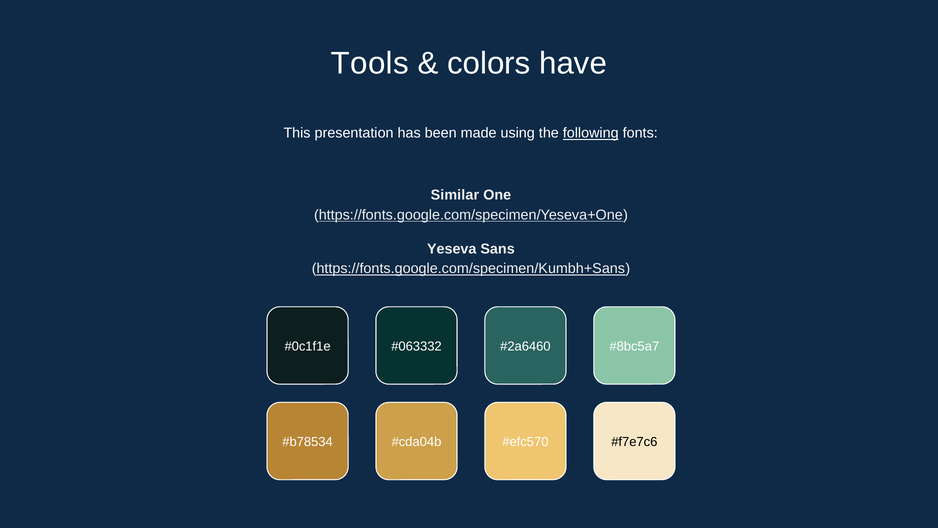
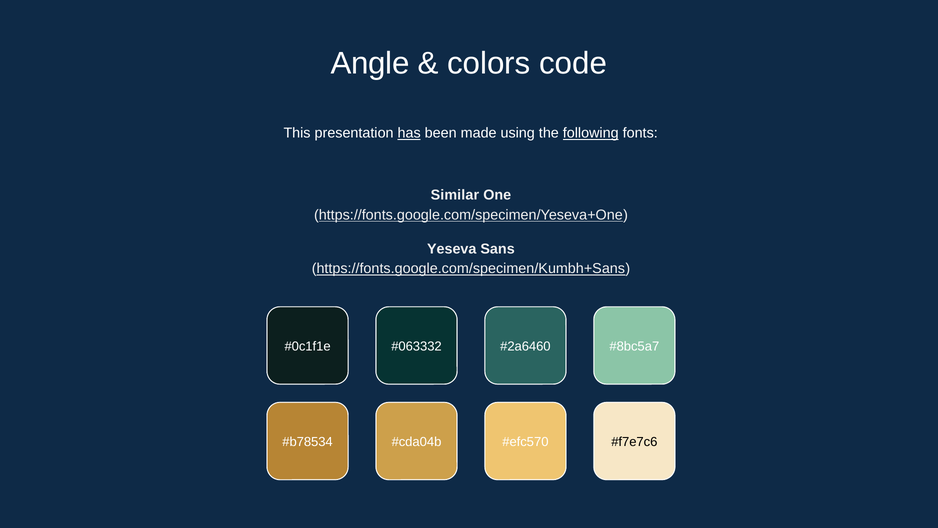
Tools: Tools -> Angle
have: have -> code
has underline: none -> present
